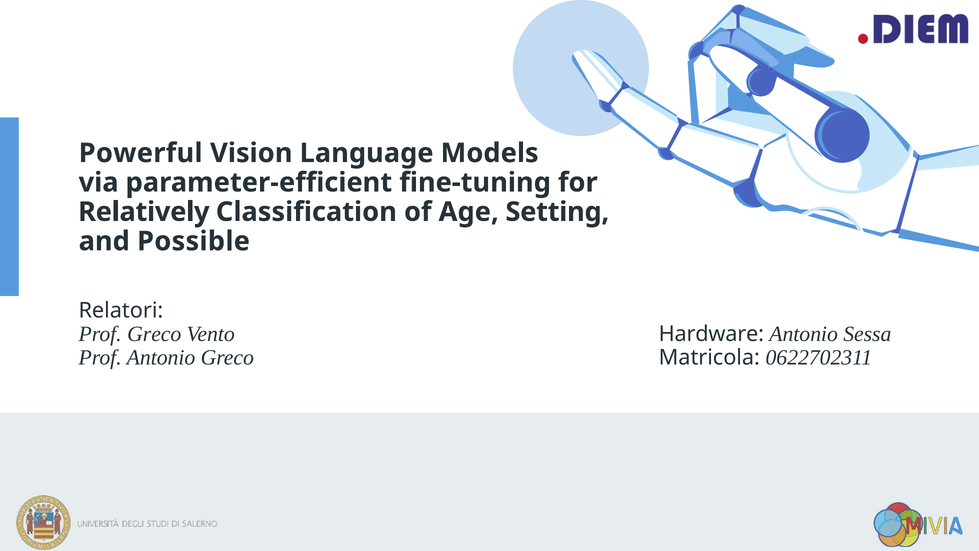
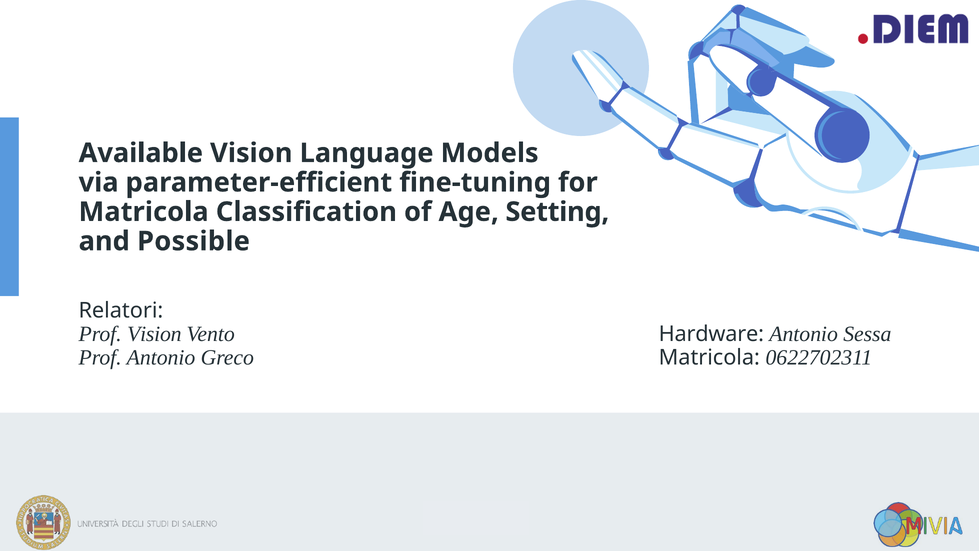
Powerful: Powerful -> Available
Relatively at (144, 212): Relatively -> Matricola
Prof Greco: Greco -> Vision
